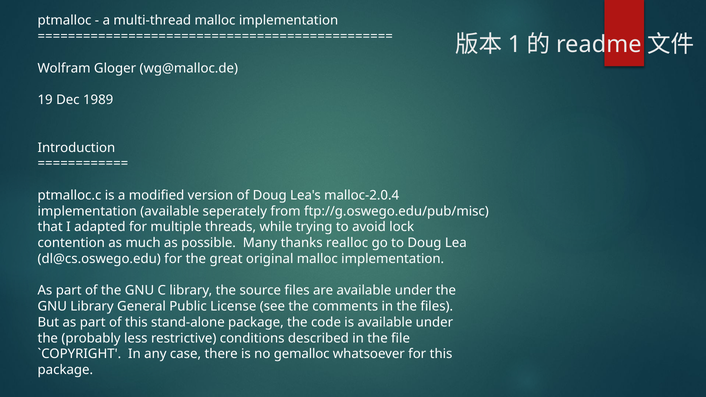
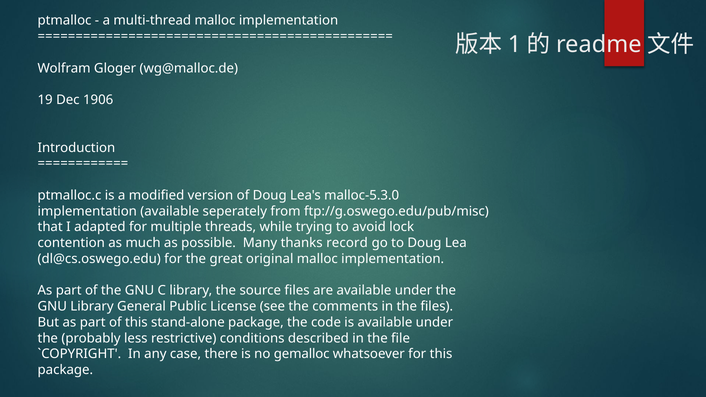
1989: 1989 -> 1906
malloc-2.0.4: malloc-2.0.4 -> malloc-5.3.0
realloc: realloc -> record
